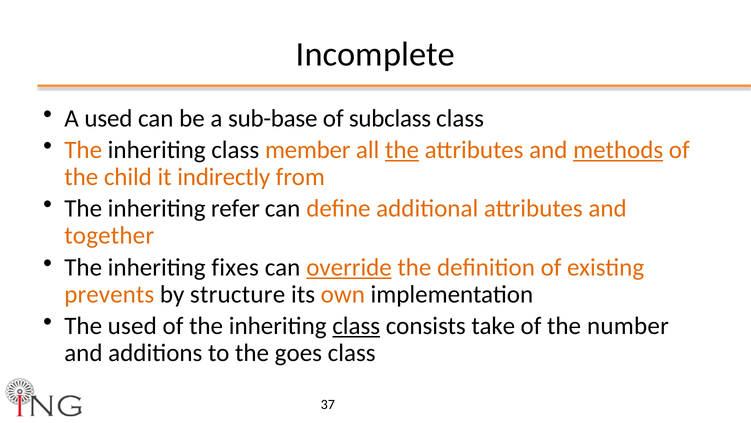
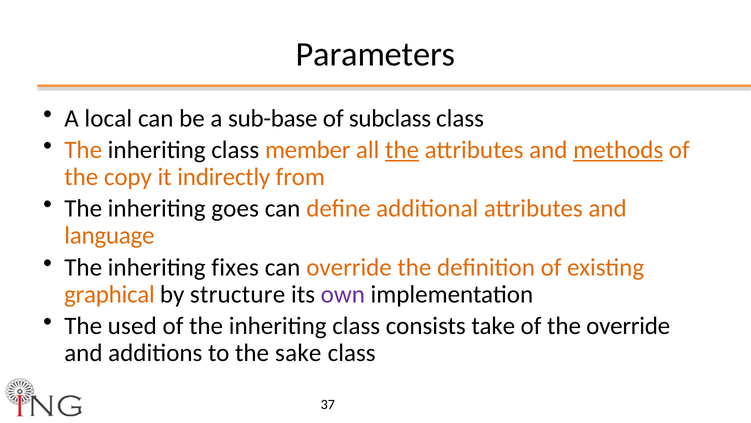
Incomplete: Incomplete -> Parameters
A used: used -> local
child: child -> copy
refer: refer -> goes
together: together -> language
override at (349, 267) underline: present -> none
prevents: prevents -> graphical
own colour: orange -> purple
class at (356, 326) underline: present -> none
the number: number -> override
goes: goes -> sake
